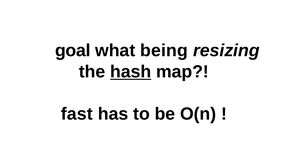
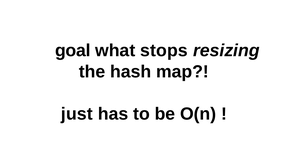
being: being -> stops
hash underline: present -> none
fast: fast -> just
